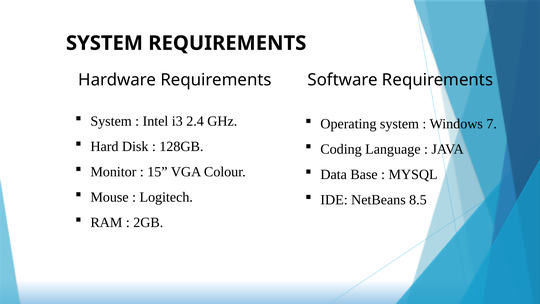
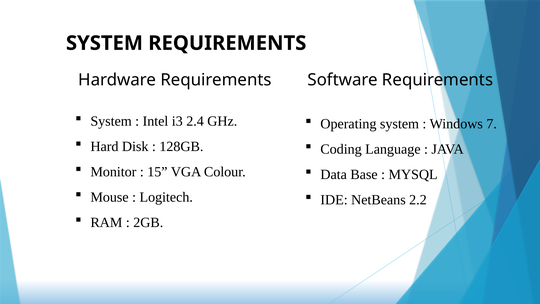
8.5: 8.5 -> 2.2
